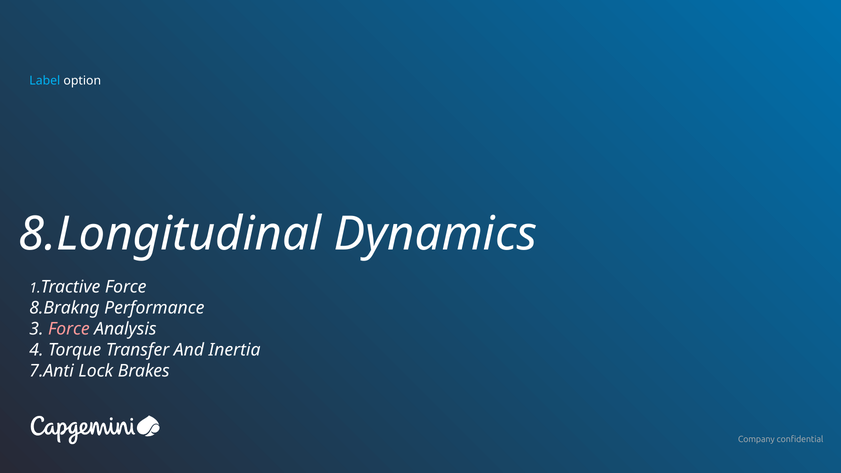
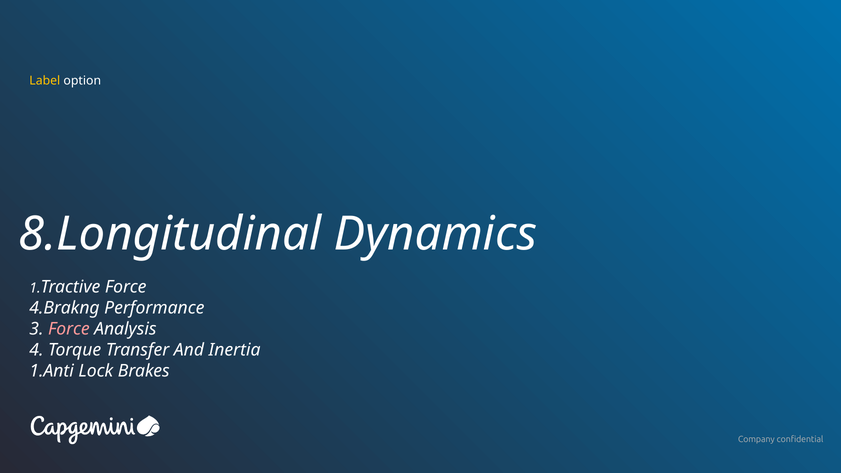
Label colour: light blue -> yellow
8.Brakng: 8.Brakng -> 4.Brakng
7.Anti: 7.Anti -> 1.Anti
